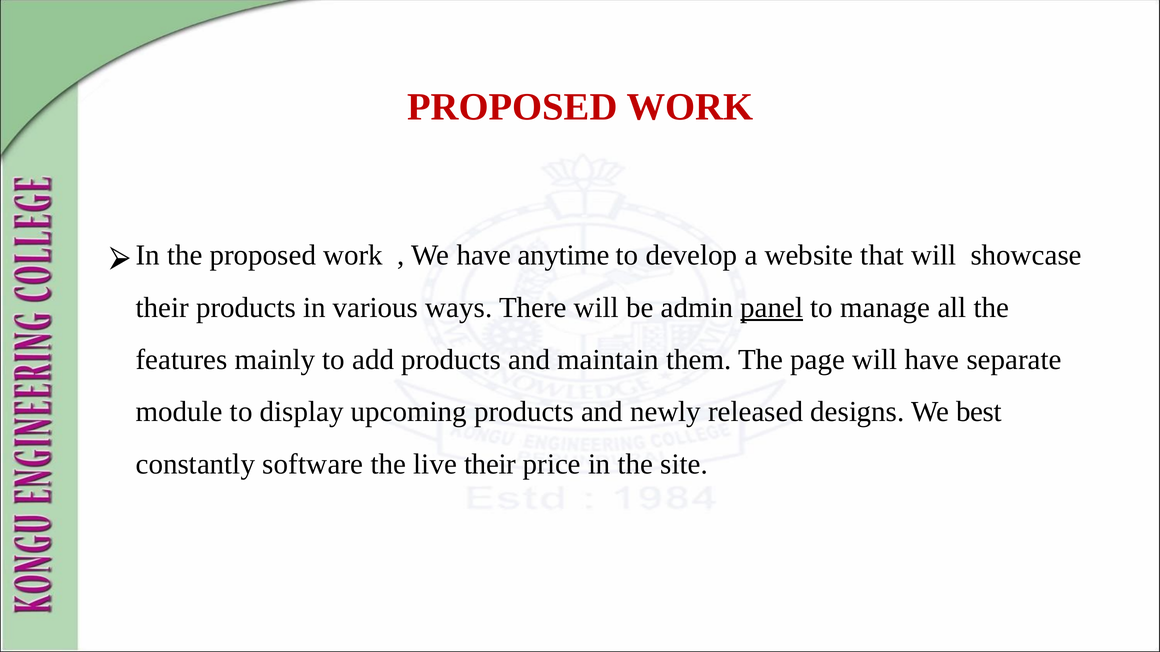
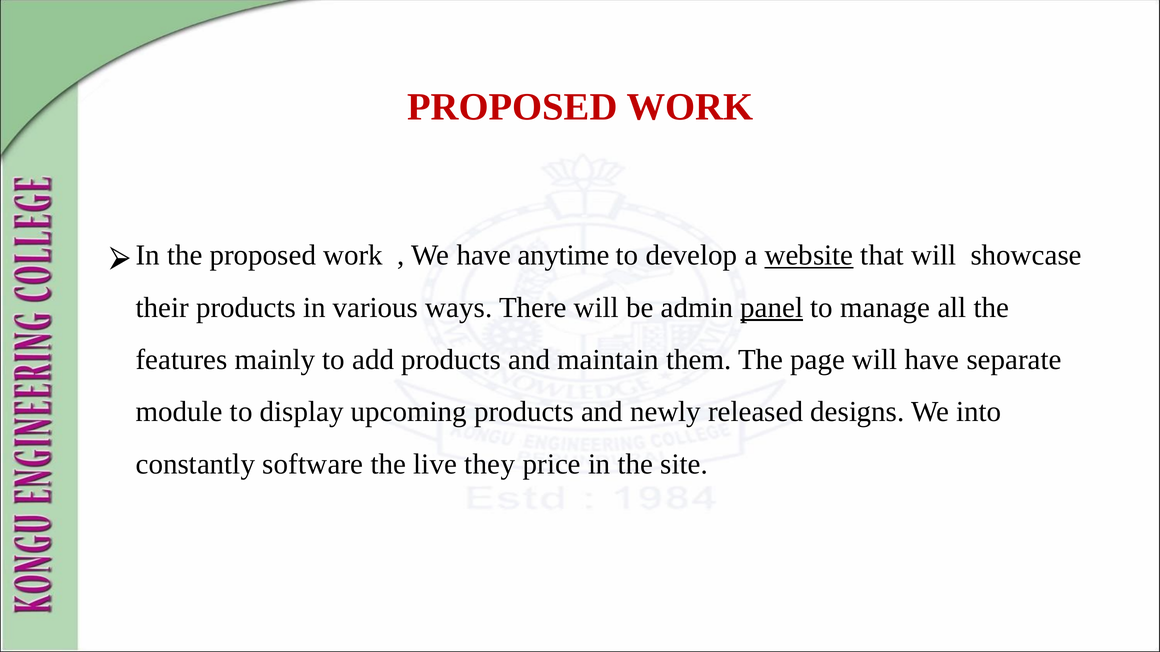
website underline: none -> present
best: best -> into
live their: their -> they
